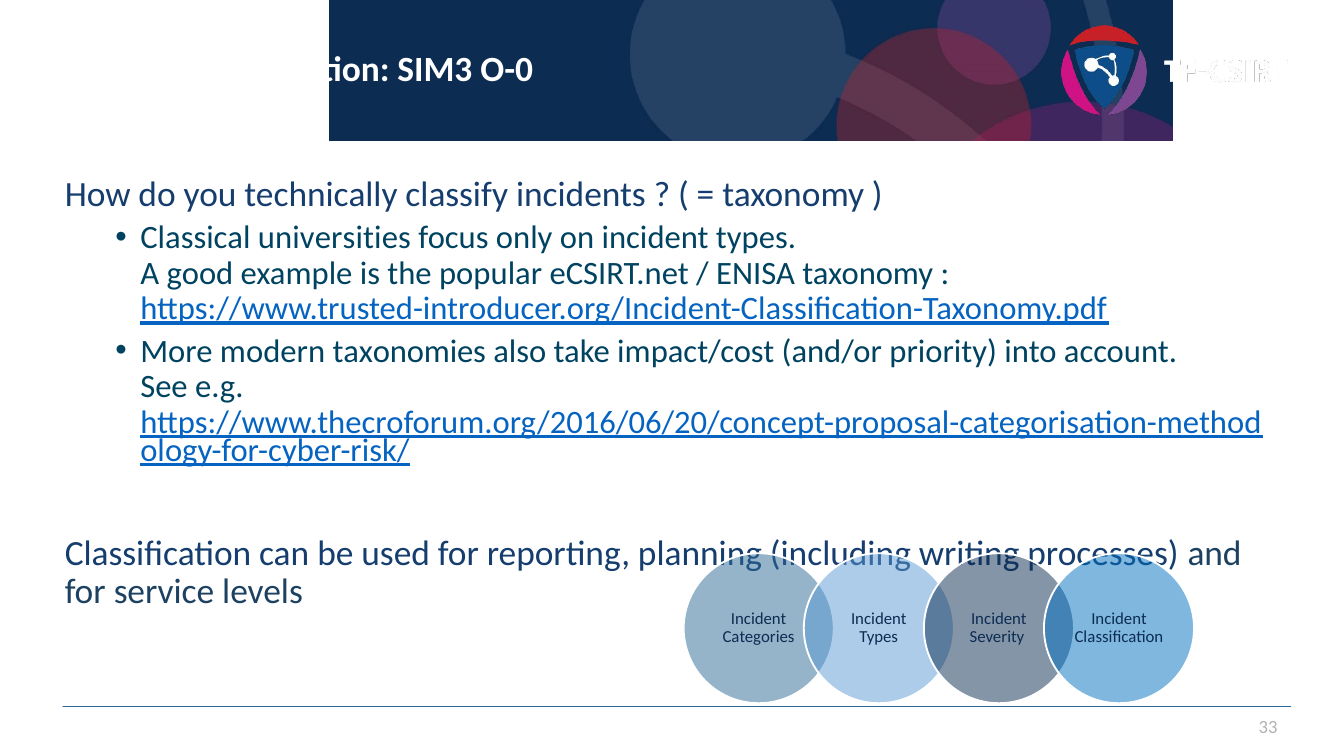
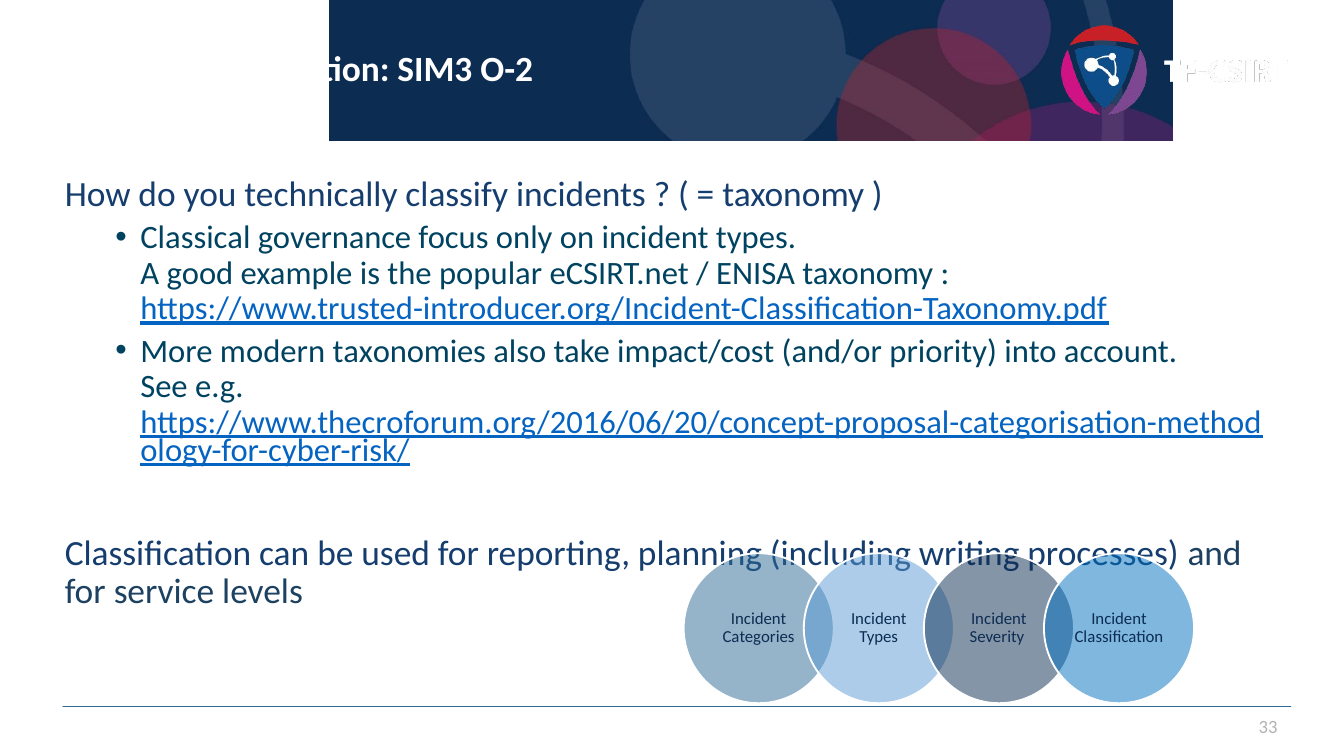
O-0: O-0 -> O-2
universities: universities -> governance
